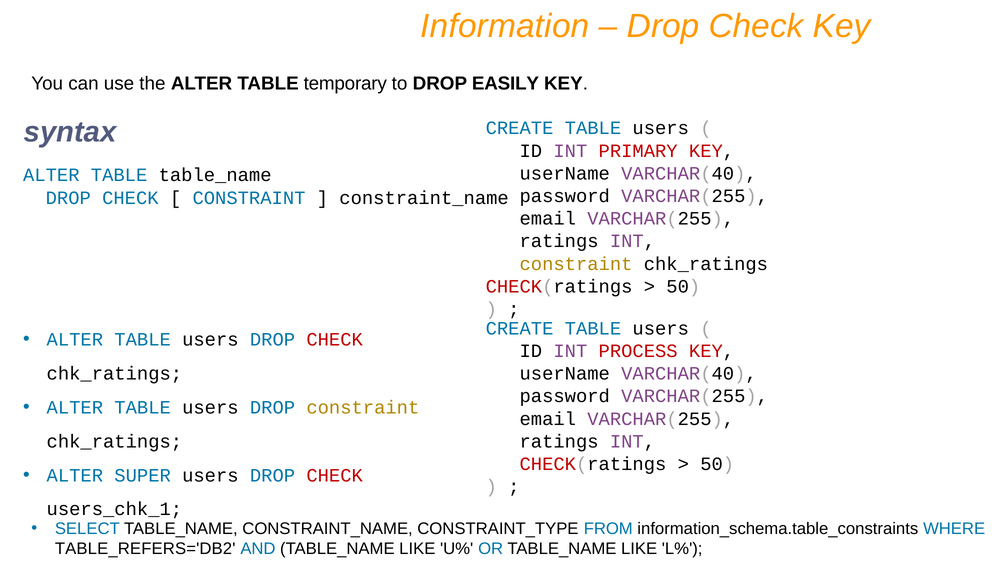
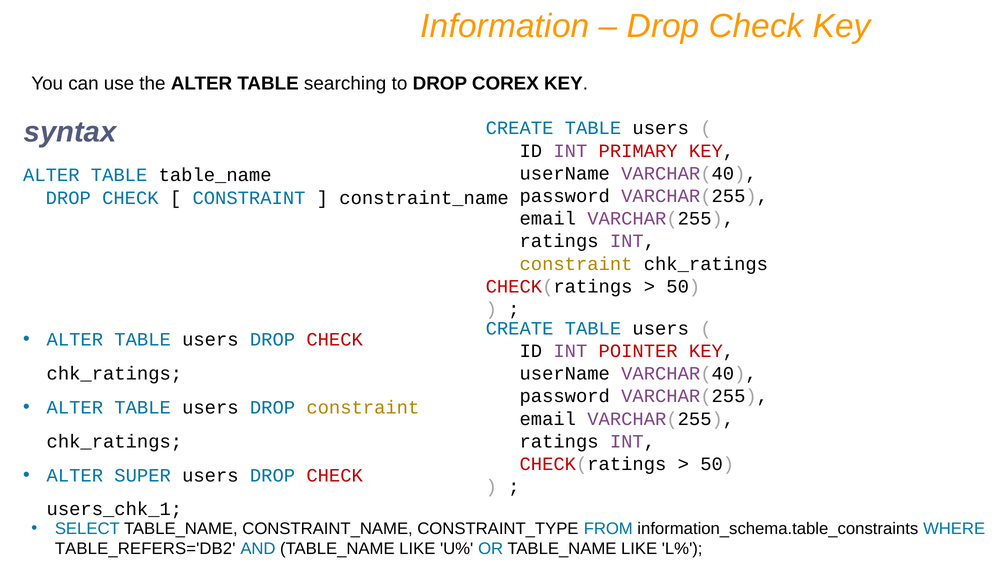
temporary: temporary -> searching
EASILY: EASILY -> COREX
PROCESS: PROCESS -> POINTER
